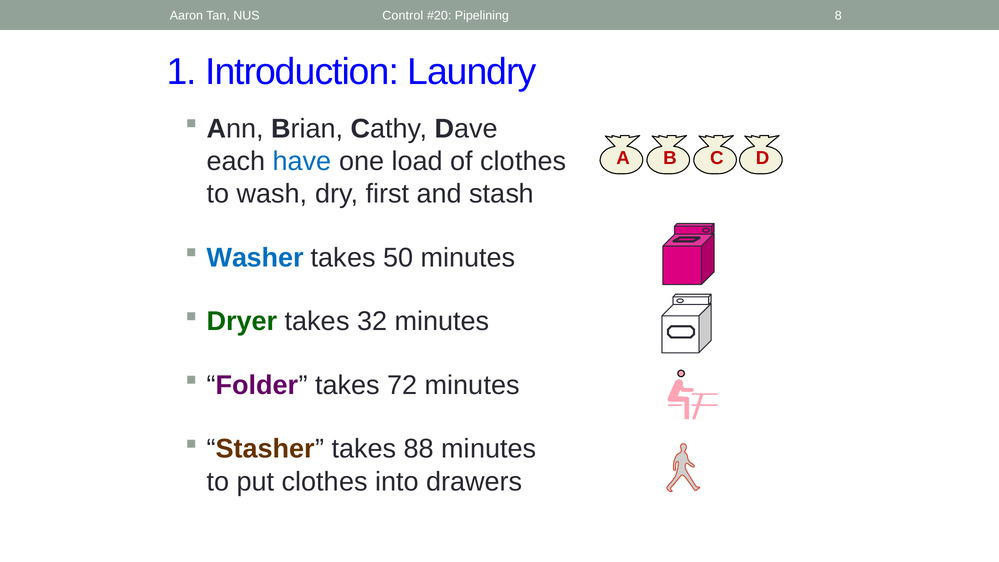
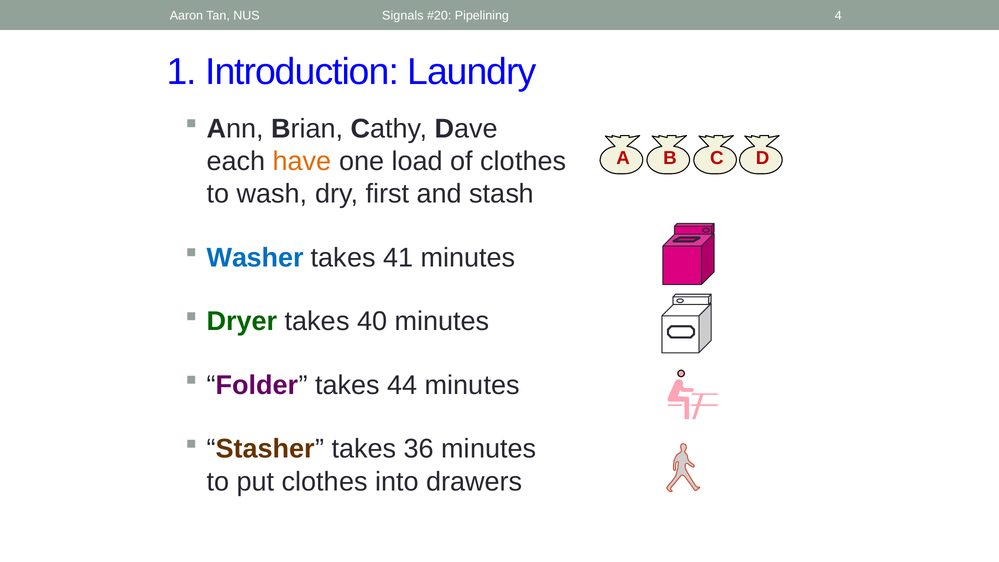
Control: Control -> Signals
8: 8 -> 4
have colour: blue -> orange
50: 50 -> 41
32: 32 -> 40
72: 72 -> 44
88: 88 -> 36
